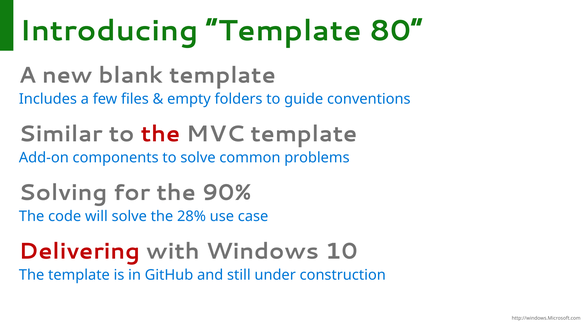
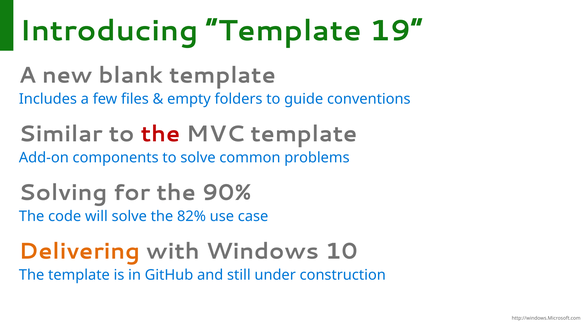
80: 80 -> 19
28%: 28% -> 82%
Delivering colour: red -> orange
